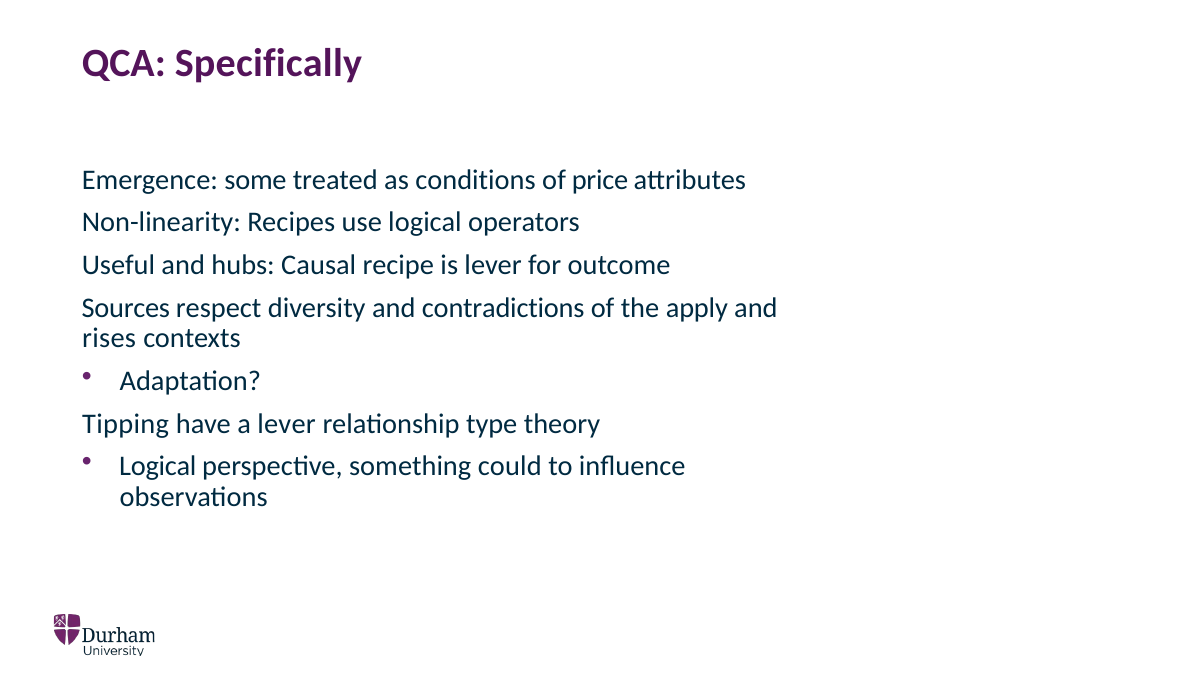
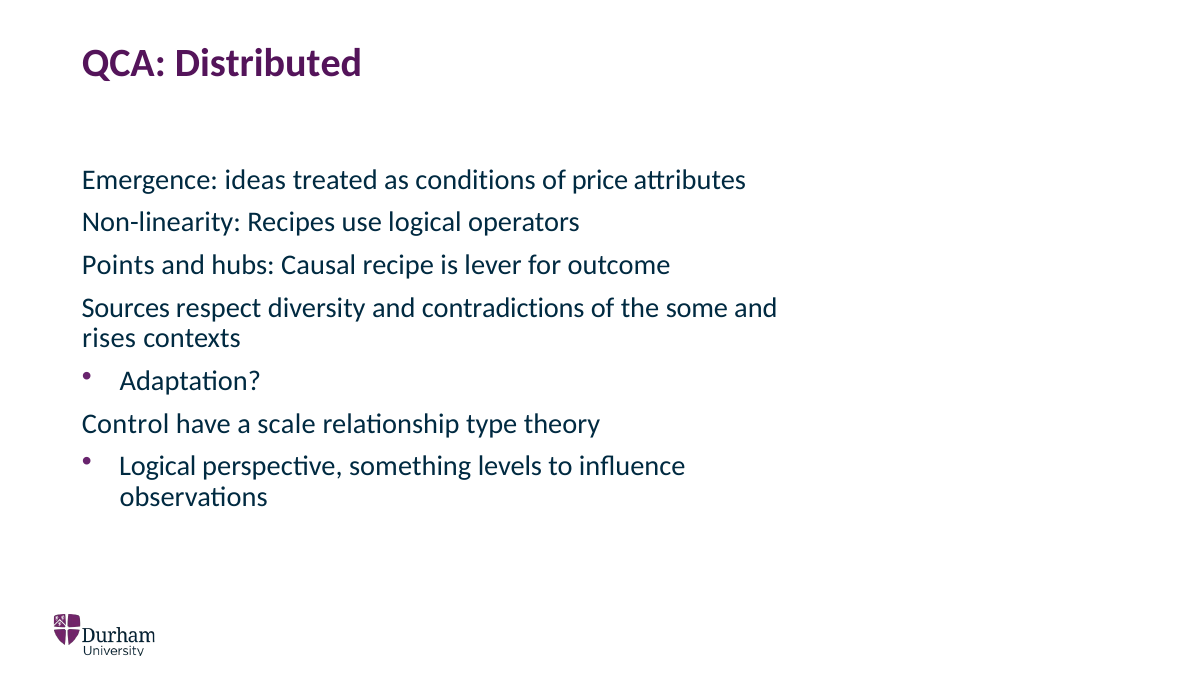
Specifically: Specifically -> Distributed
some: some -> ideas
Useful: Useful -> Points
apply: apply -> some
Tipping: Tipping -> Control
a lever: lever -> scale
could: could -> levels
